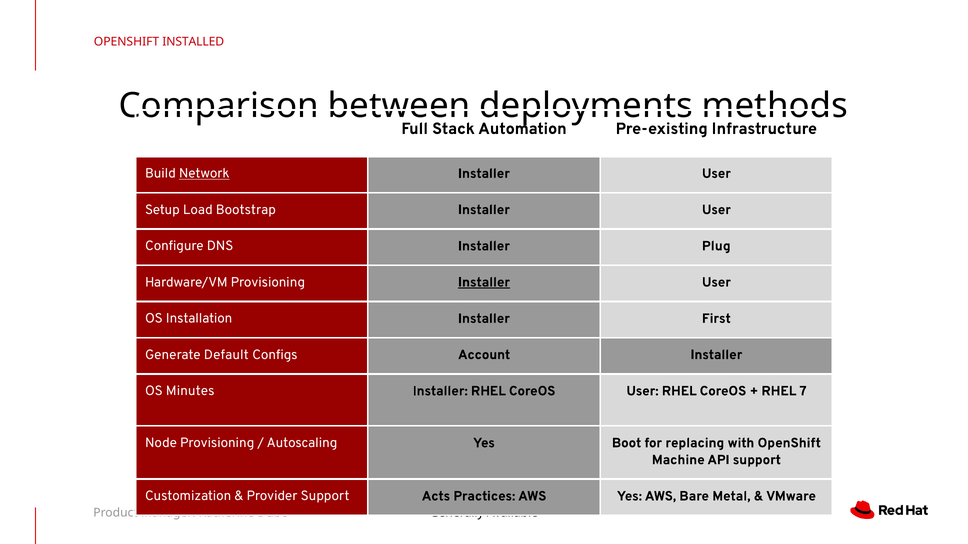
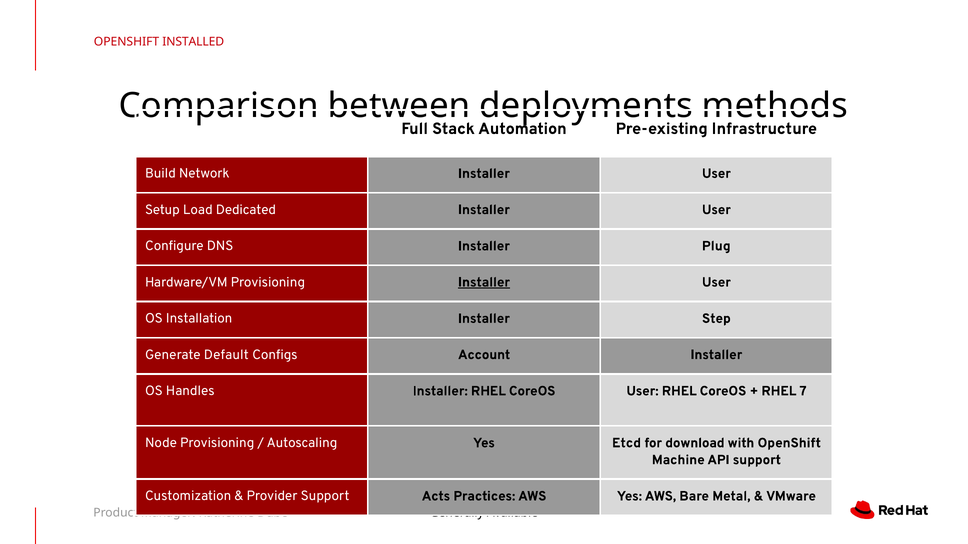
Network underline: present -> none
Bootstrap: Bootstrap -> Dedicated
First: First -> Step
Minutes: Minutes -> Handles
Boot: Boot -> Etcd
replacing: replacing -> download
